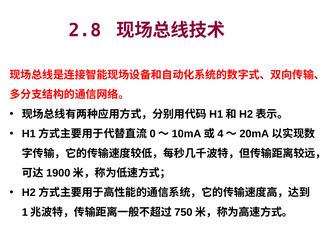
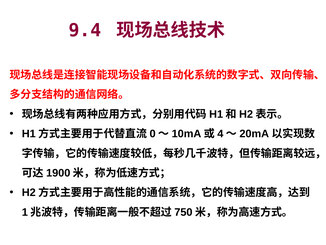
2.8: 2.8 -> 9.4
